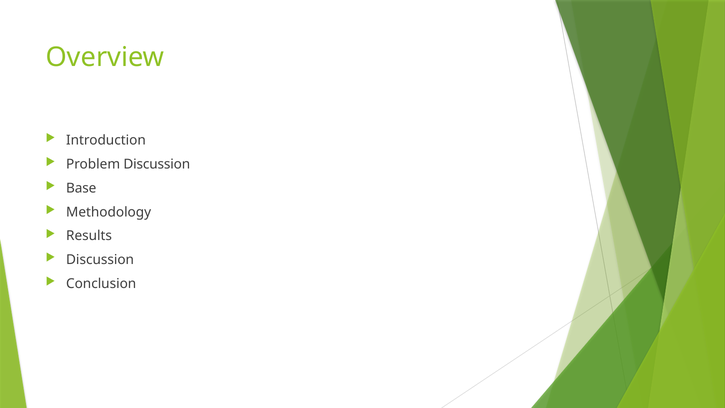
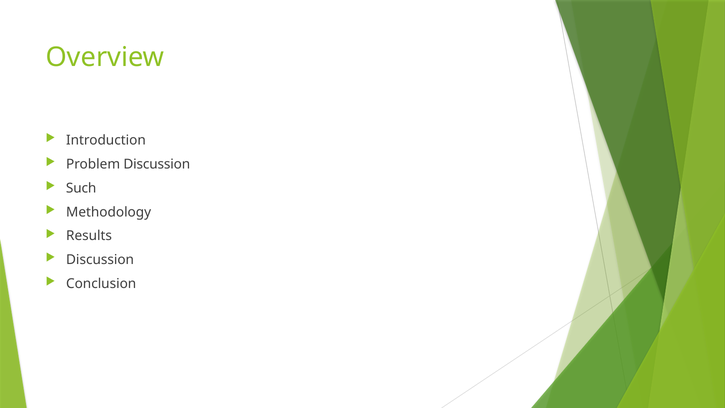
Base: Base -> Such
